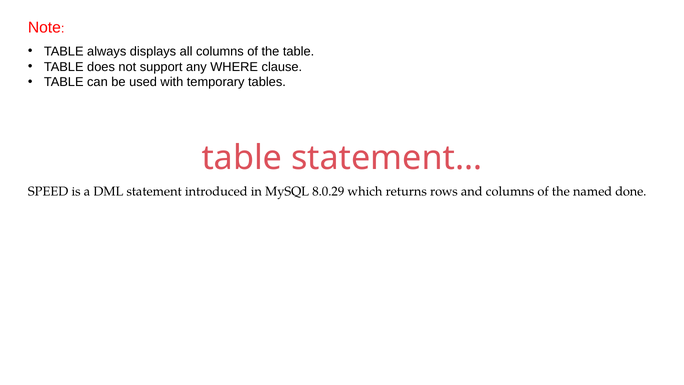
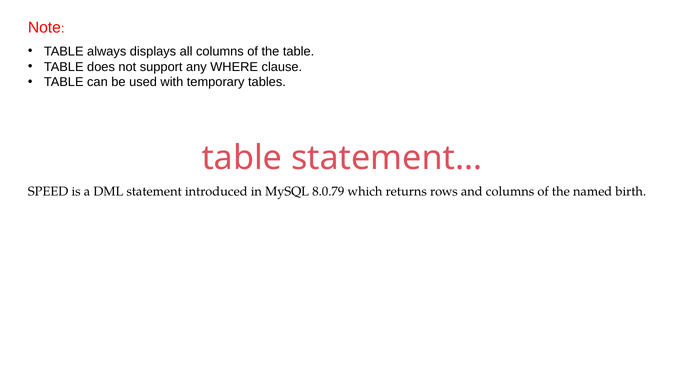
8.0.29: 8.0.29 -> 8.0.79
done: done -> birth
